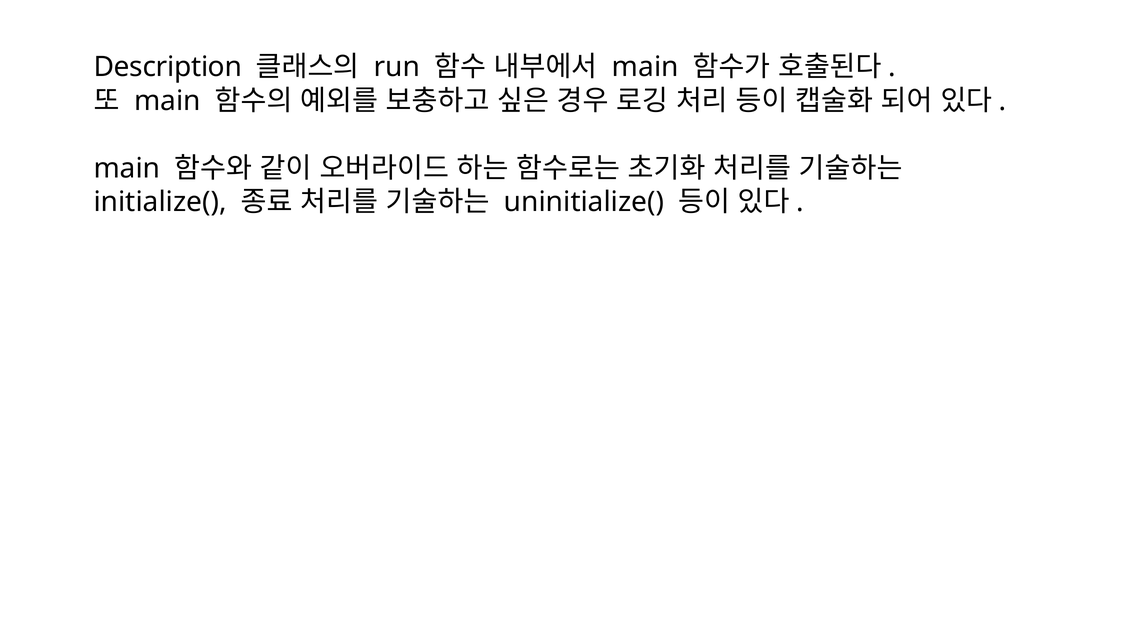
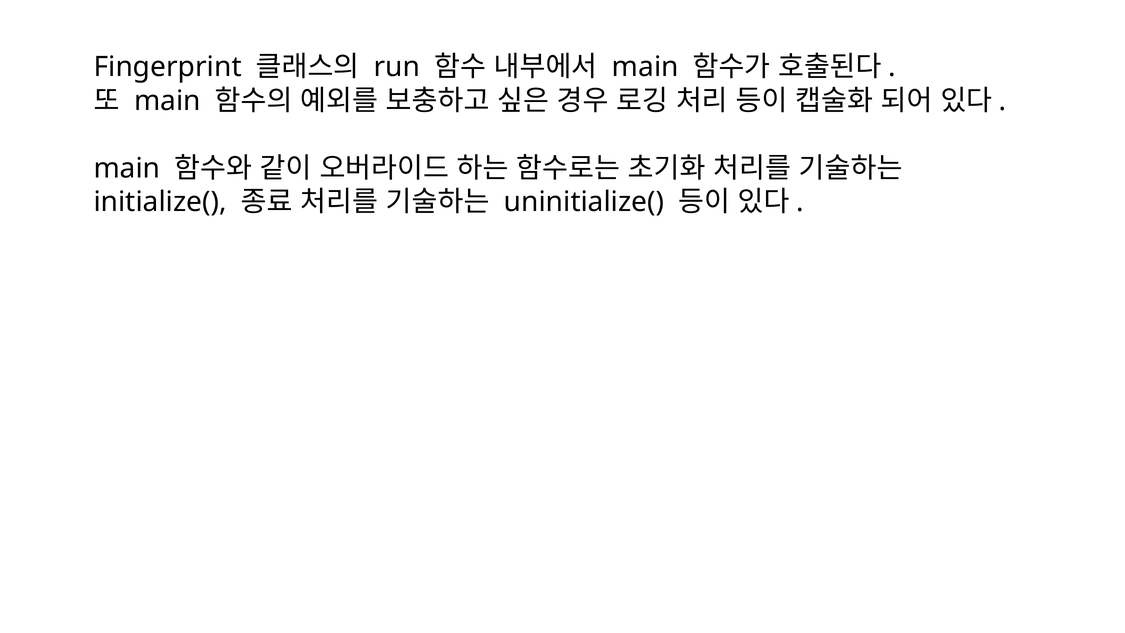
Description: Description -> Fingerprint
